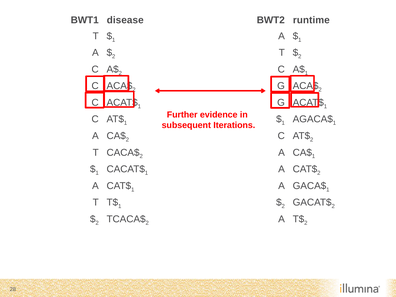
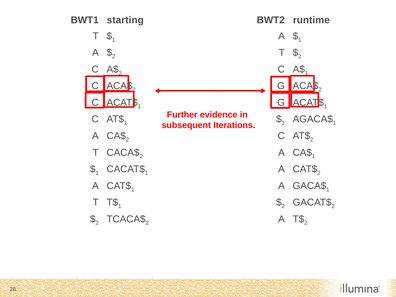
disease: disease -> starting
